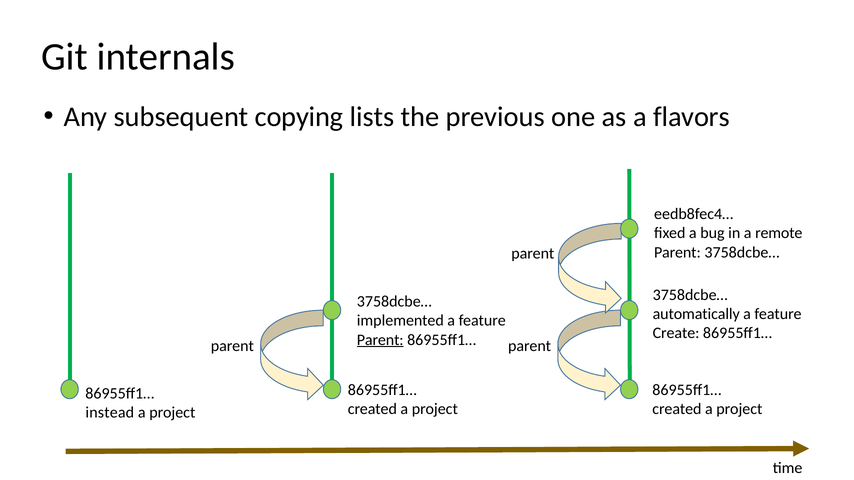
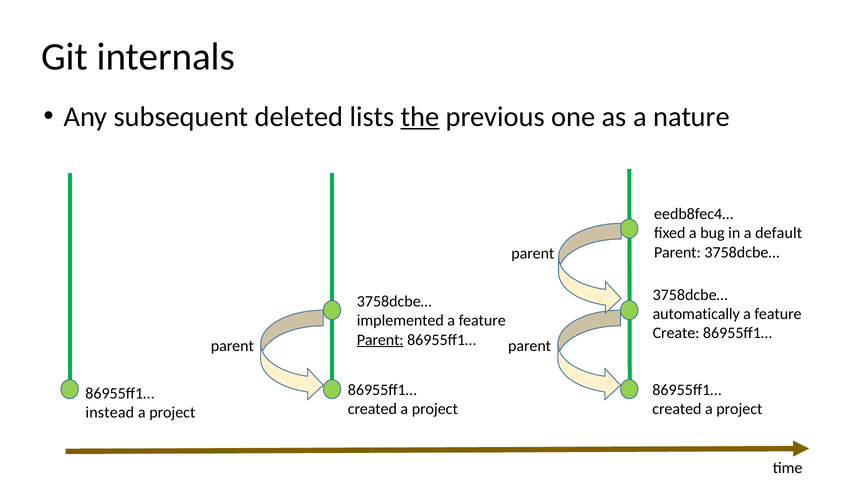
copying: copying -> deleted
the underline: none -> present
flavors: flavors -> nature
remote: remote -> default
